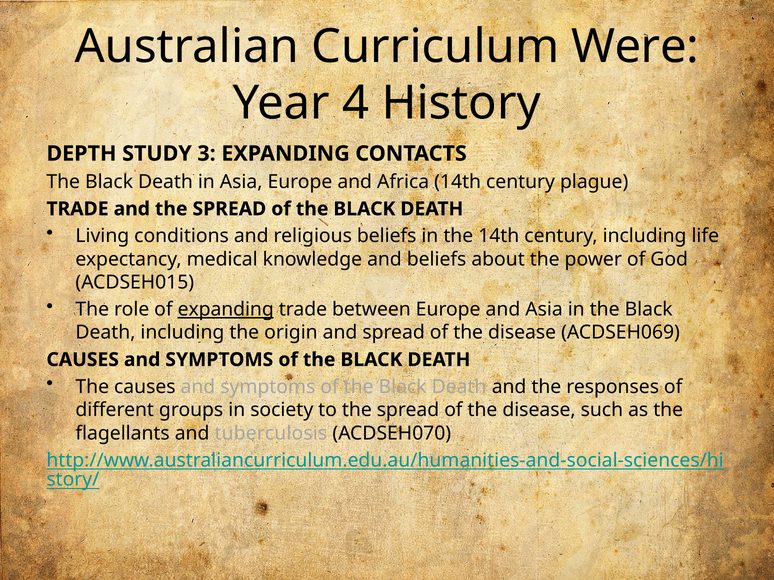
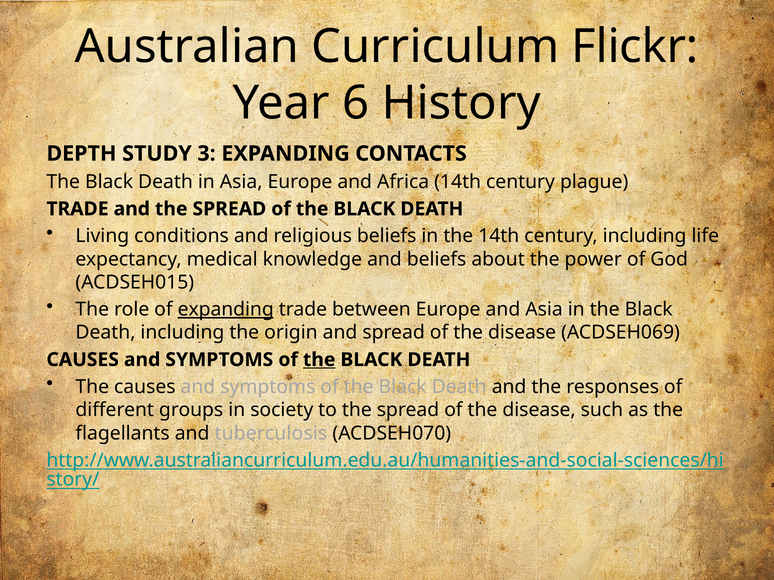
Were: Were -> Flickr
4: 4 -> 6
the at (319, 360) underline: none -> present
